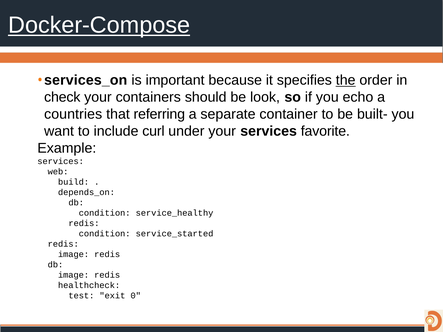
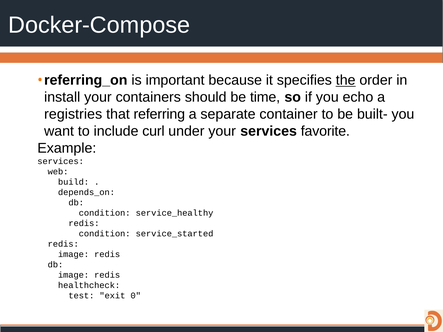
Docker-Compose underline: present -> none
services_on: services_on -> referring_on
check: check -> install
look: look -> time
countries: countries -> registries
